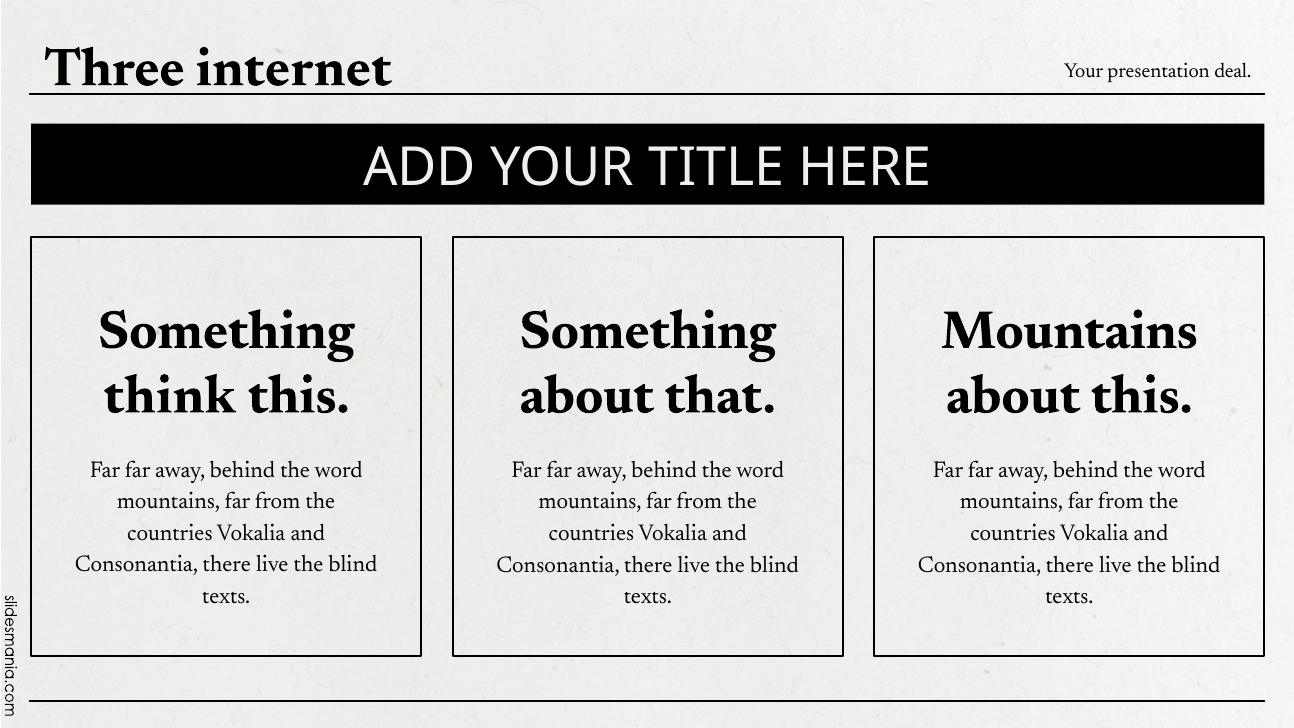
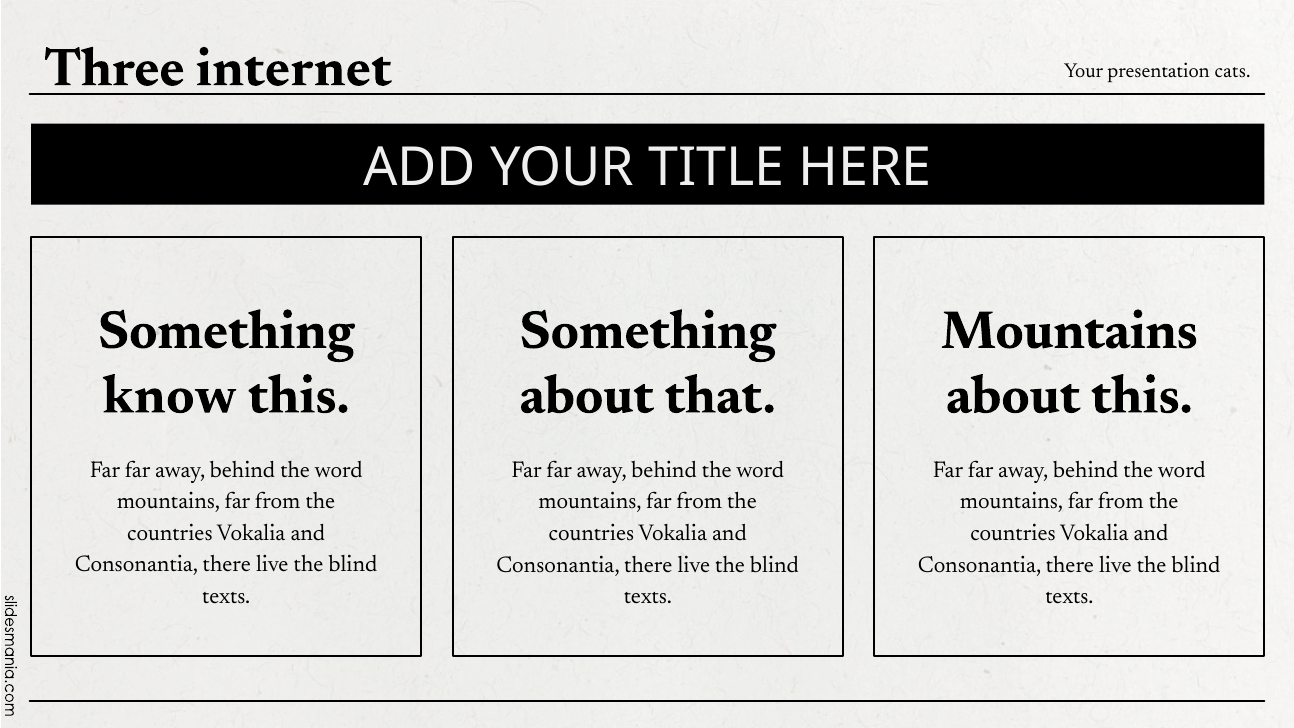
deal: deal -> cats
think: think -> know
